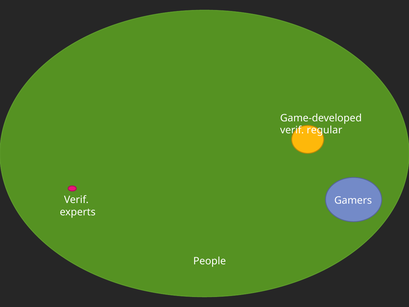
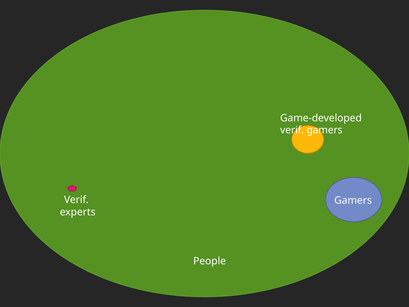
verif regular: regular -> gamers
